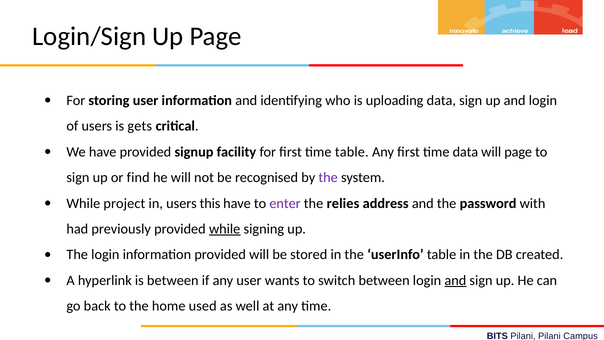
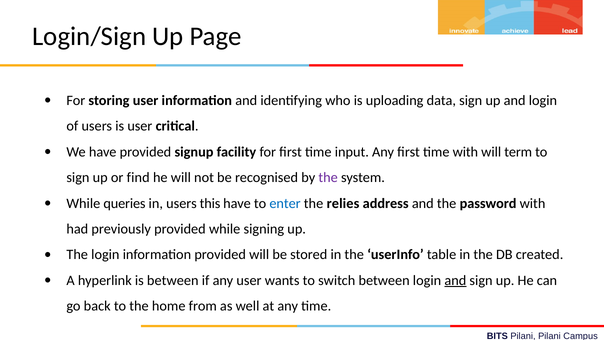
is gets: gets -> user
time table: table -> input
time data: data -> with
will page: page -> term
project: project -> queries
enter colour: purple -> blue
while at (225, 229) underline: present -> none
used: used -> from
